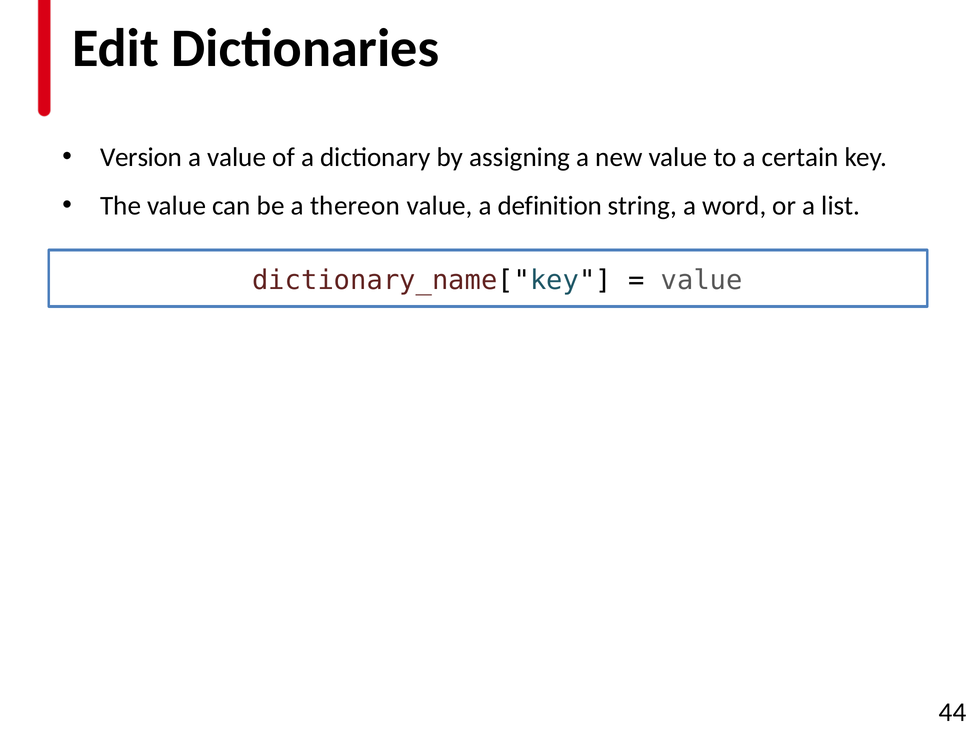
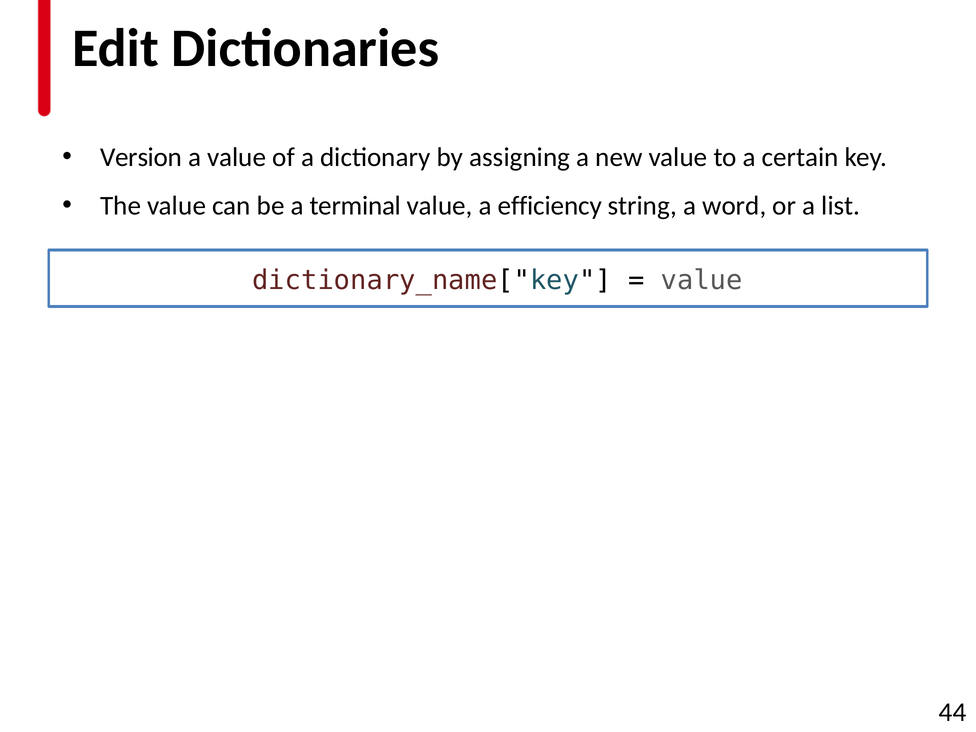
thereon: thereon -> terminal
definition: definition -> efficiency
